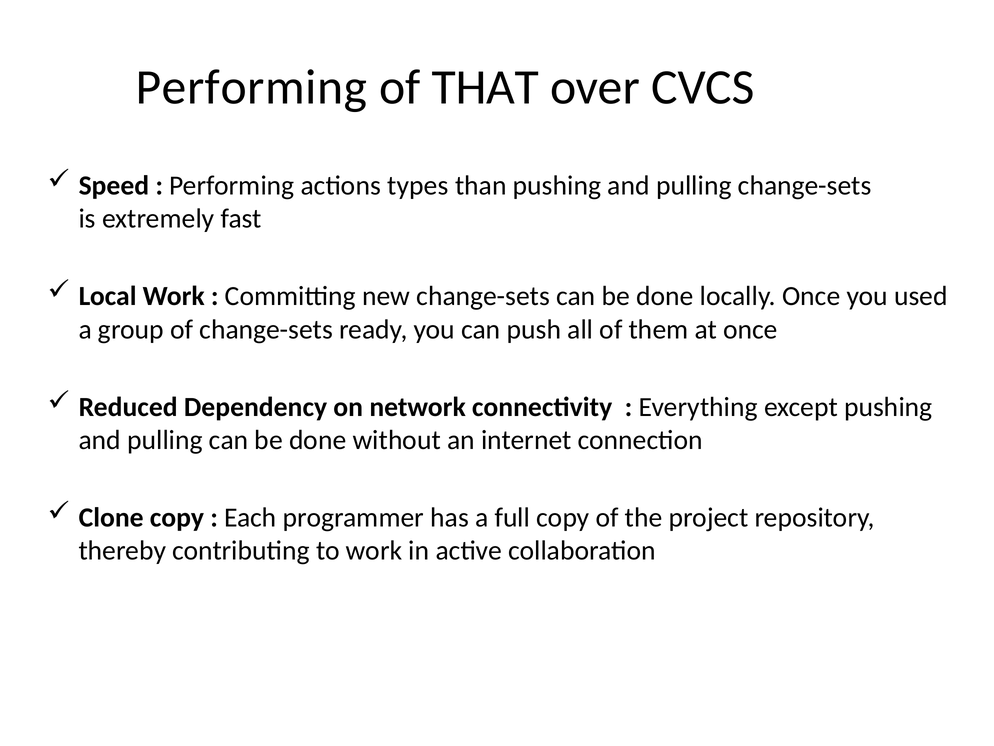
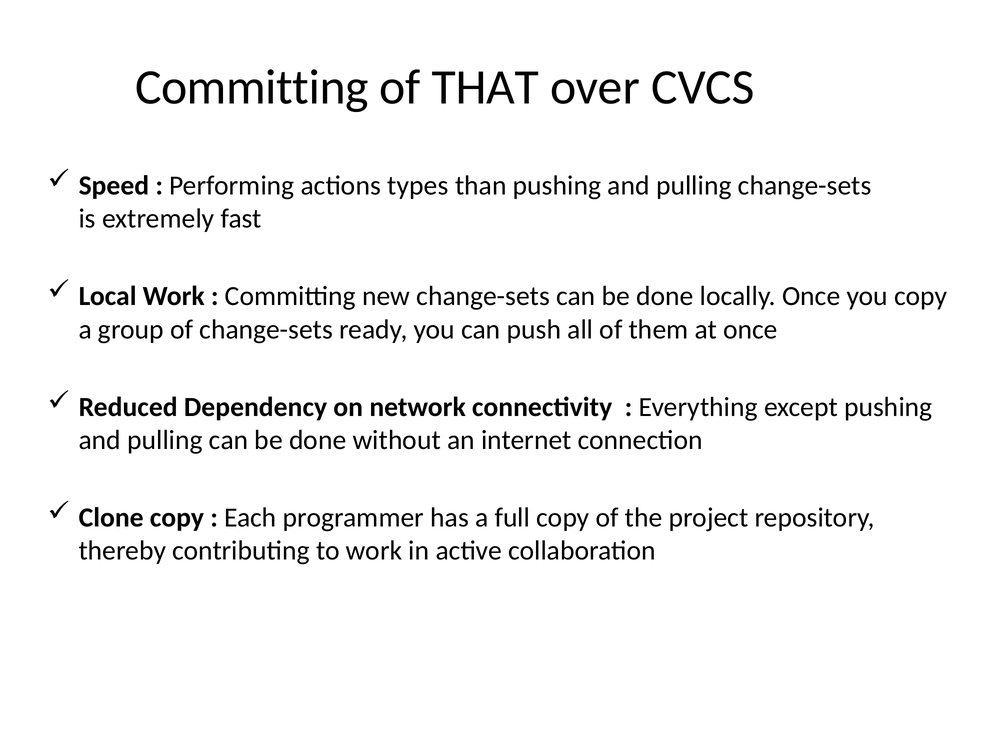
Performing at (251, 87): Performing -> Committing
you used: used -> copy
